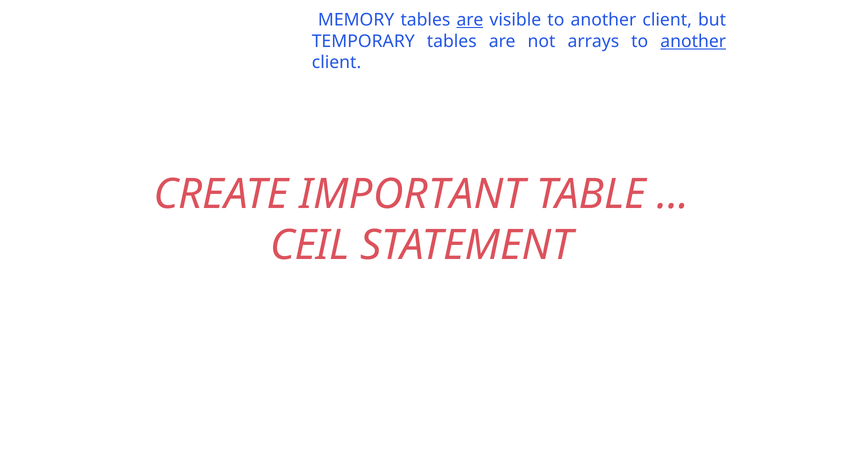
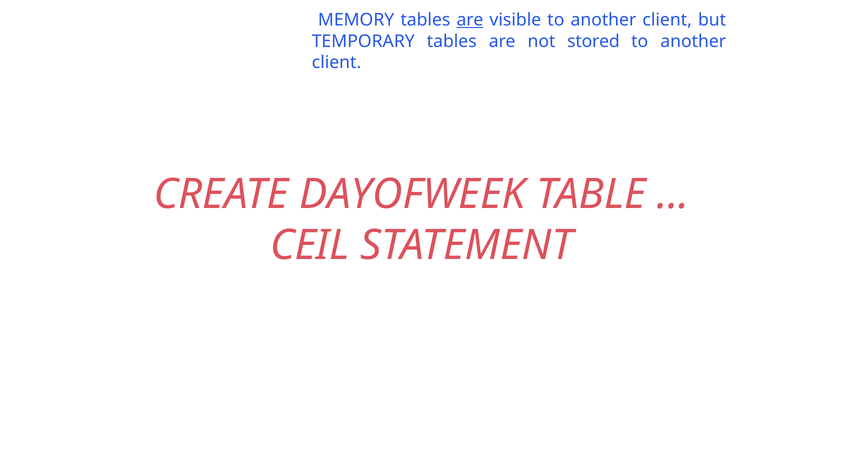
arrays: arrays -> stored
another at (693, 41) underline: present -> none
IMPORTANT: IMPORTANT -> DAYOFWEEK
